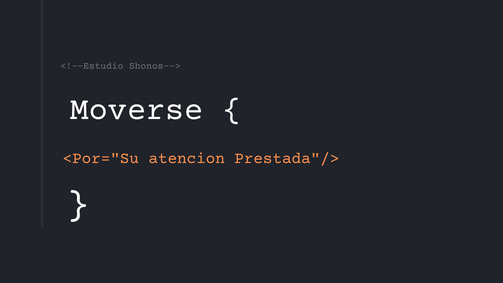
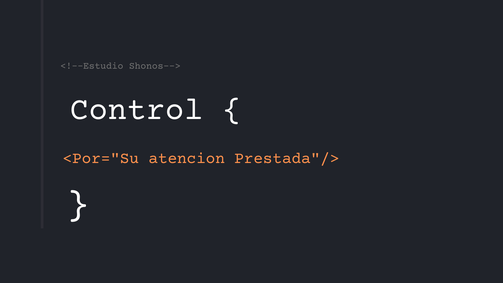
Moverse: Moverse -> Control
